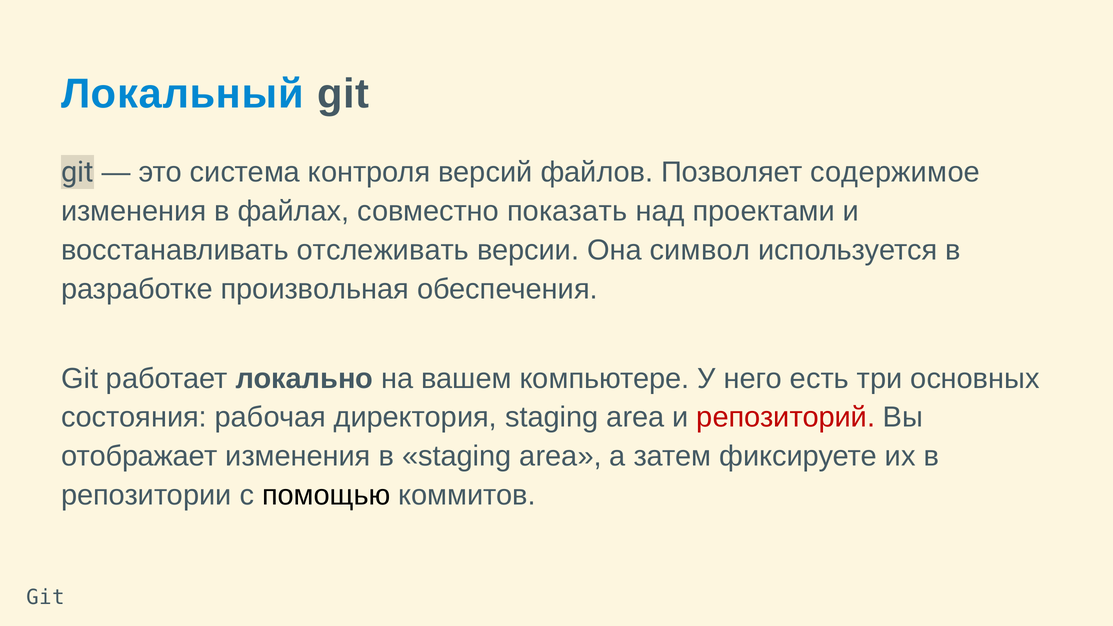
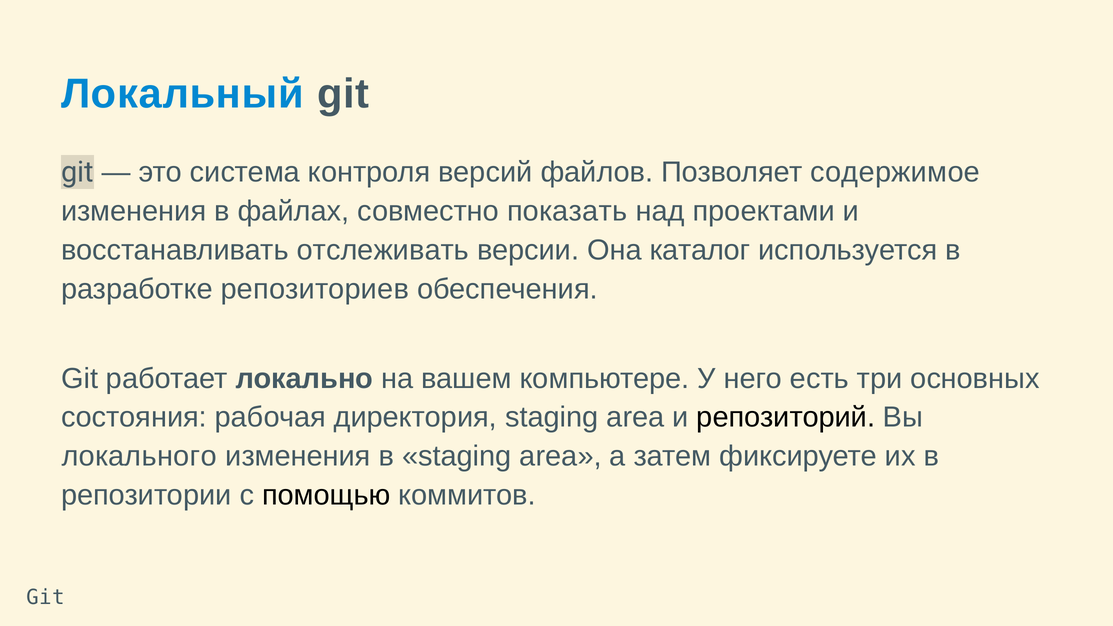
символ: символ -> каталог
произвольная: произвольная -> репозиториев
репозиторий colour: red -> black
отображает: отображает -> локального
